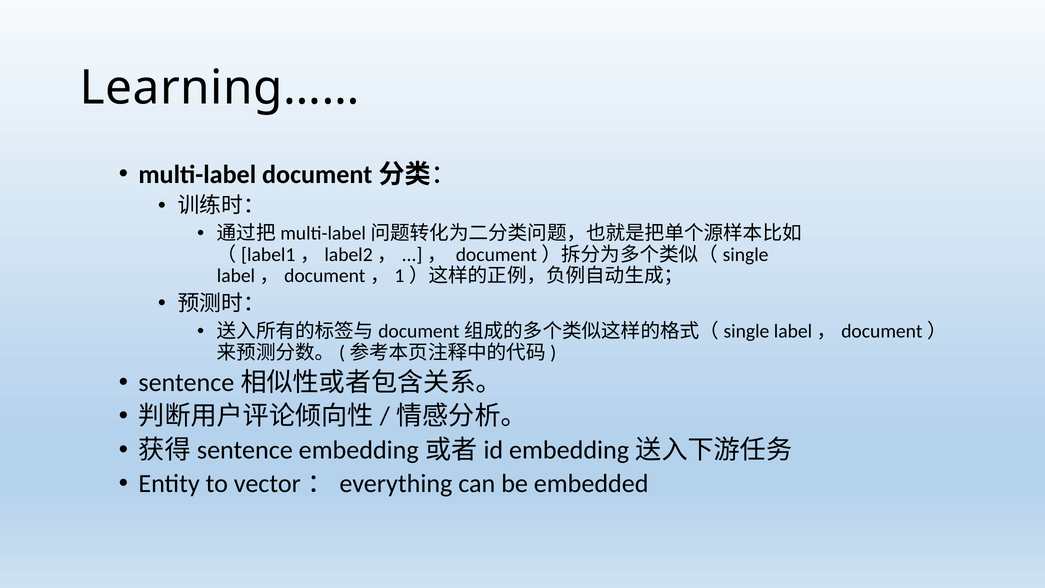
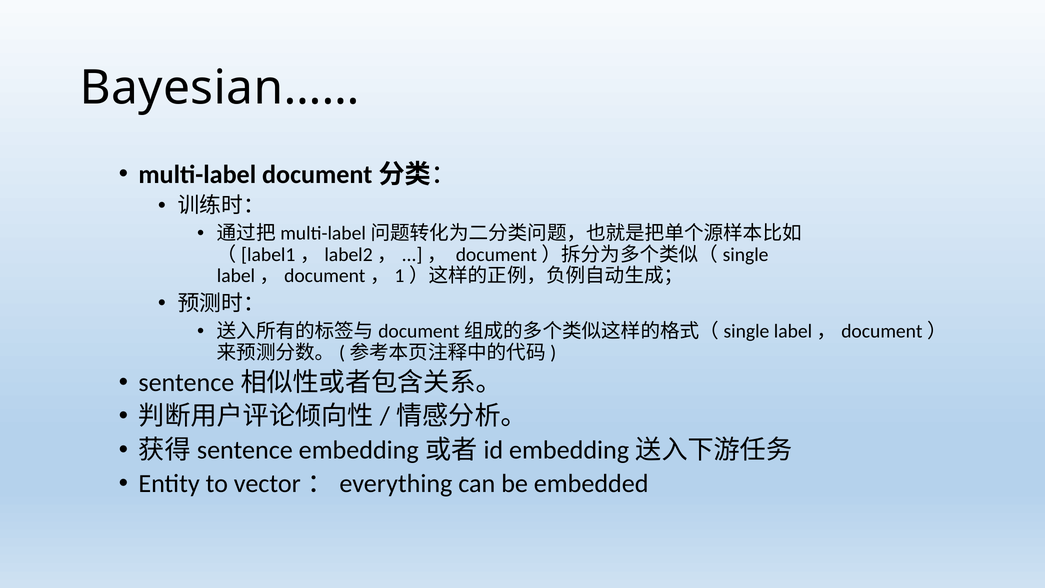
Learning……: Learning…… -> Bayesian……
